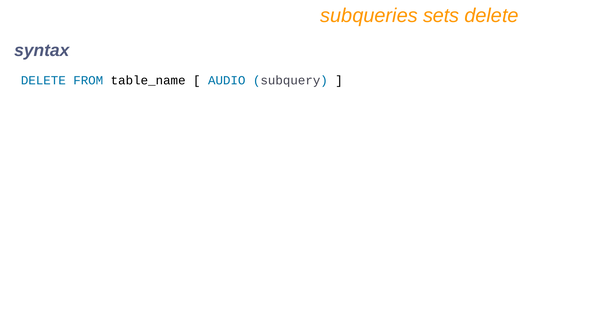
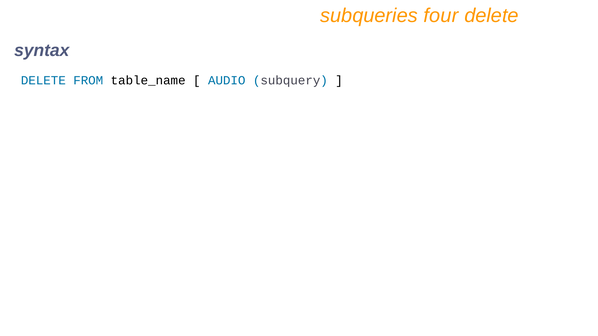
sets: sets -> four
